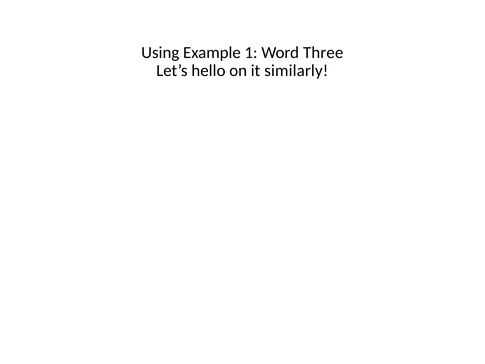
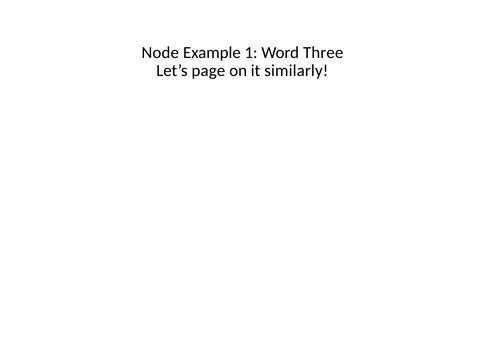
Using: Using -> Node
hello: hello -> page
